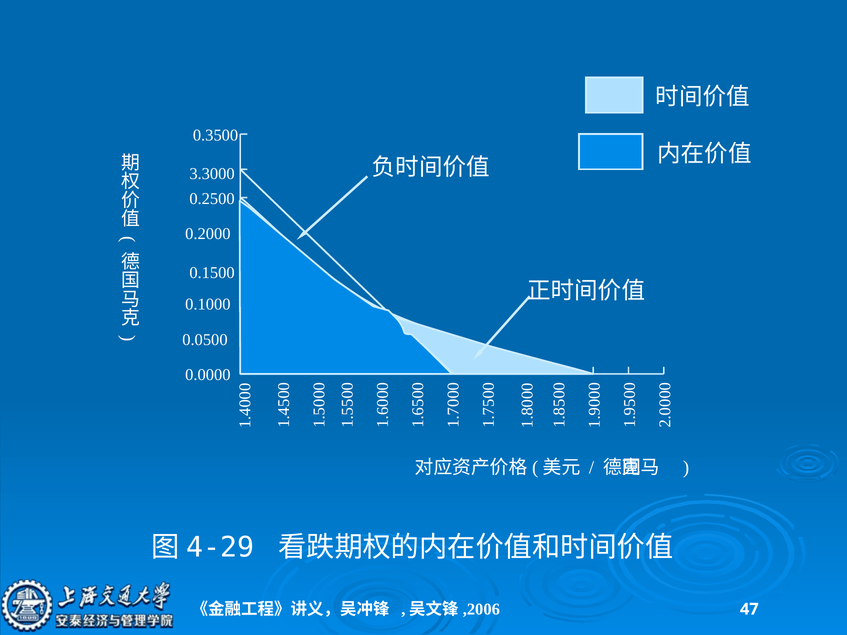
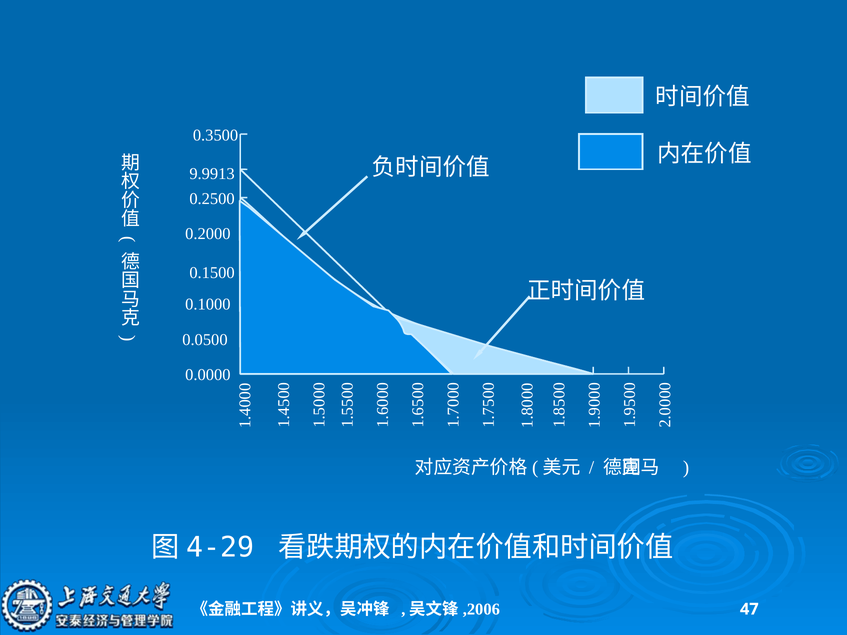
3.3000: 3.3000 -> 9.9913
